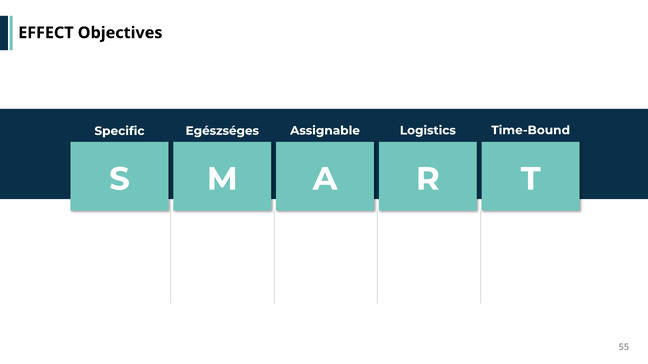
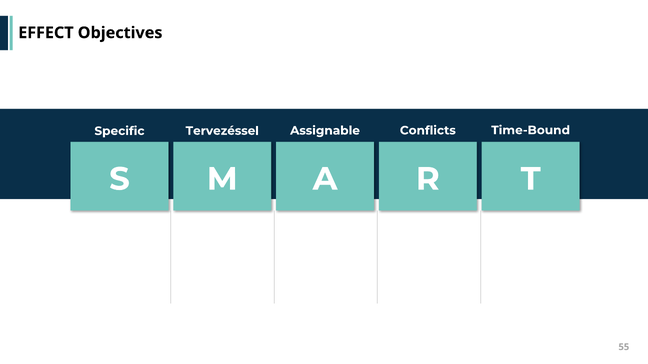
Egészséges: Egészséges -> Tervezéssel
Logistics: Logistics -> Conflicts
